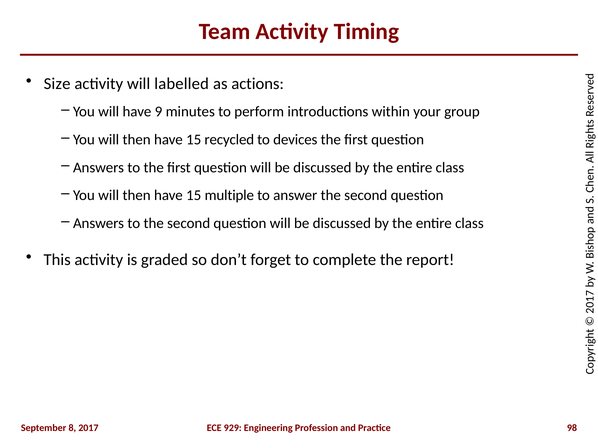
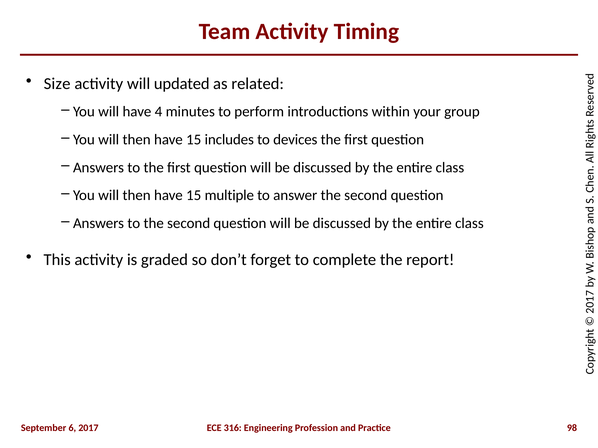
labelled: labelled -> updated
actions: actions -> related
9: 9 -> 4
recycled: recycled -> includes
8: 8 -> 6
929: 929 -> 316
